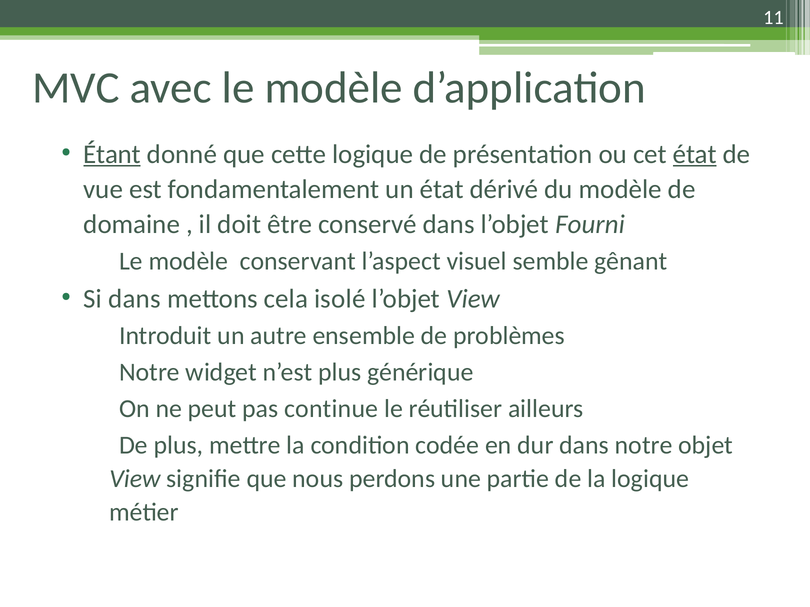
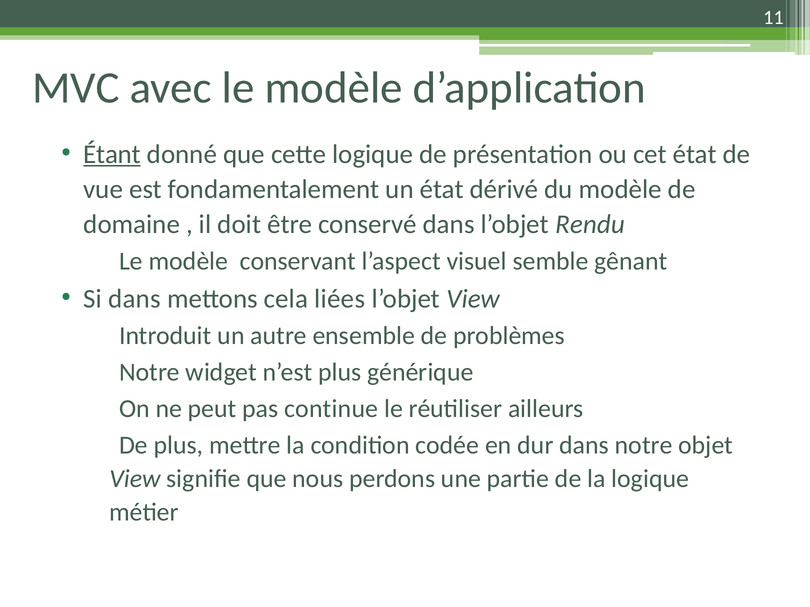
état at (695, 154) underline: present -> none
Fourni: Fourni -> Rendu
isolé: isolé -> liées
